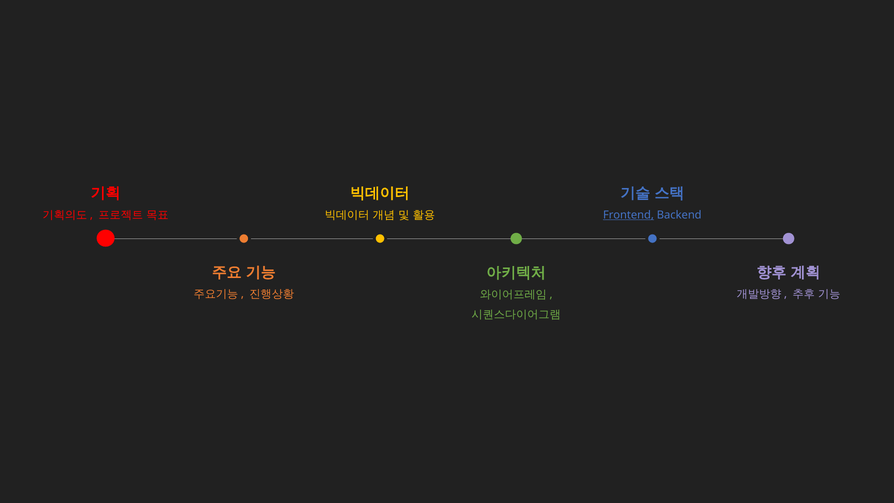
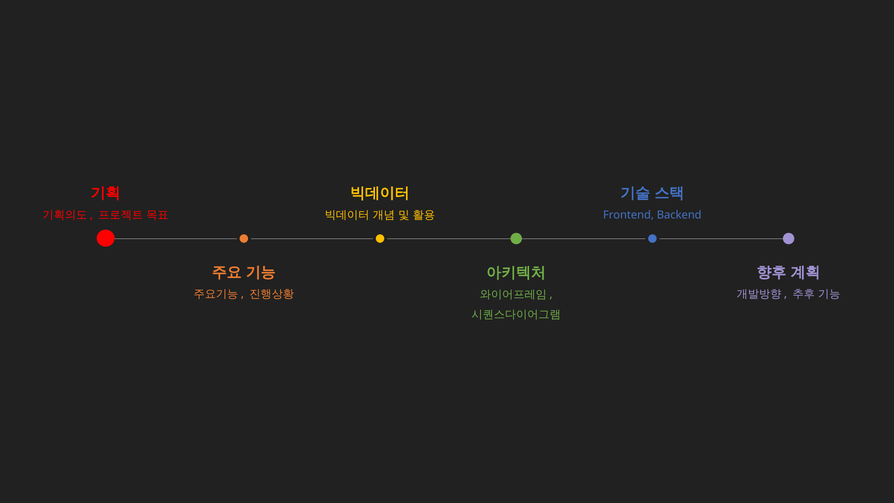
Frontend underline: present -> none
